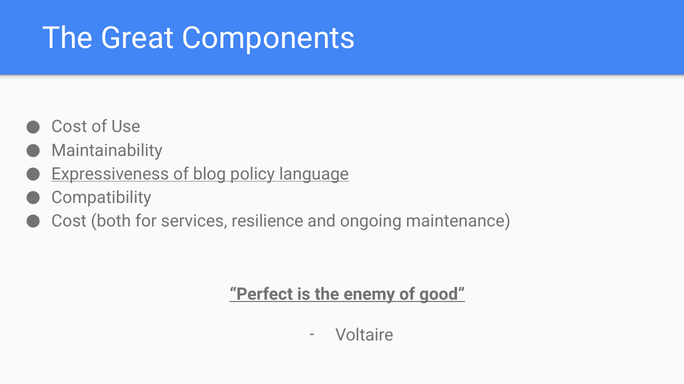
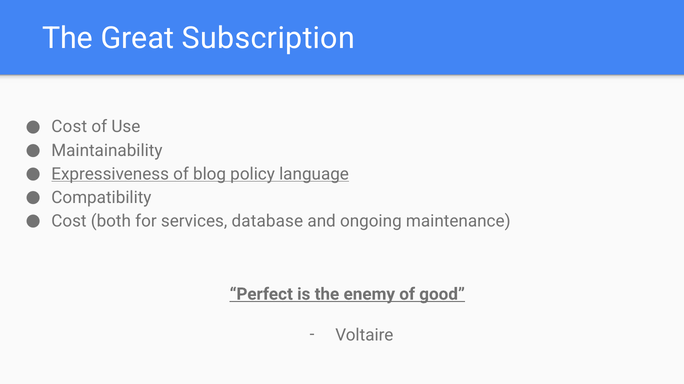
Components: Components -> Subscription
resilience: resilience -> database
